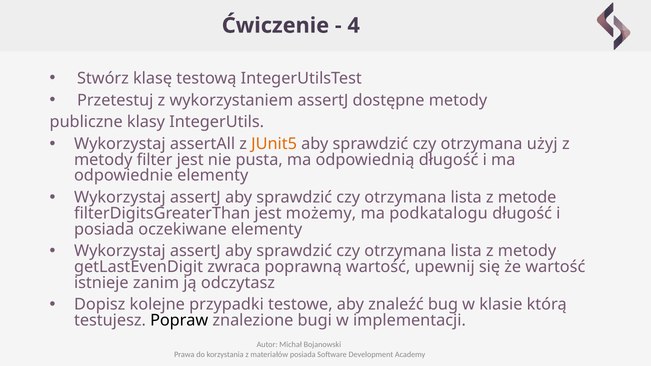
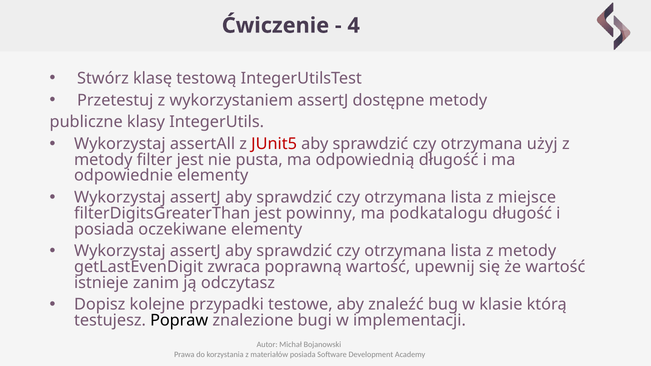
JUnit5 colour: orange -> red
metode: metode -> miejsce
możemy: możemy -> powinny
